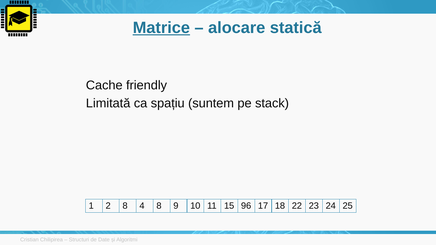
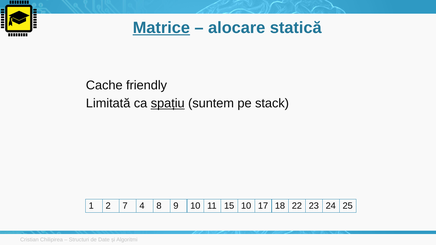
spațiu underline: none -> present
2 8: 8 -> 7
15 96: 96 -> 10
